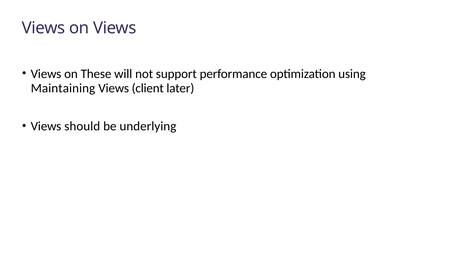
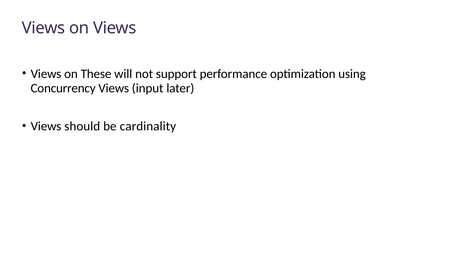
Maintaining: Maintaining -> Concurrency
client: client -> input
underlying: underlying -> cardinality
